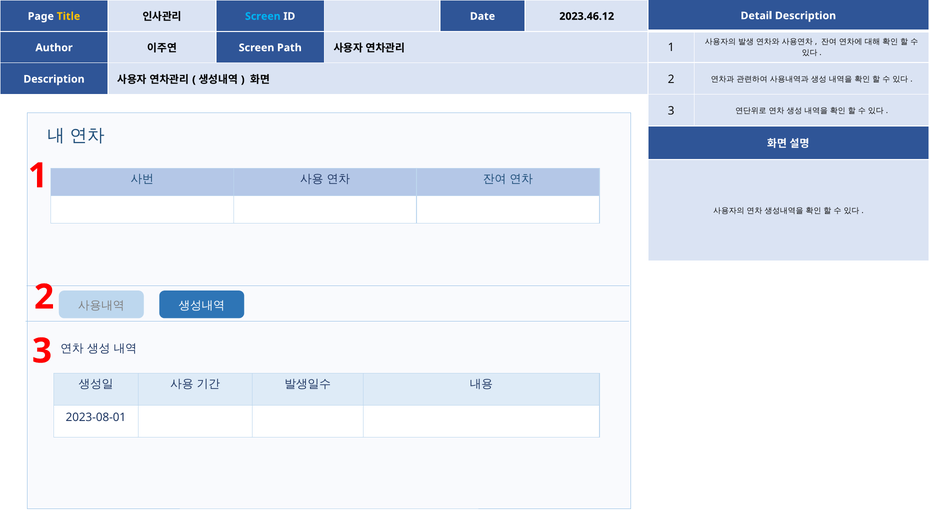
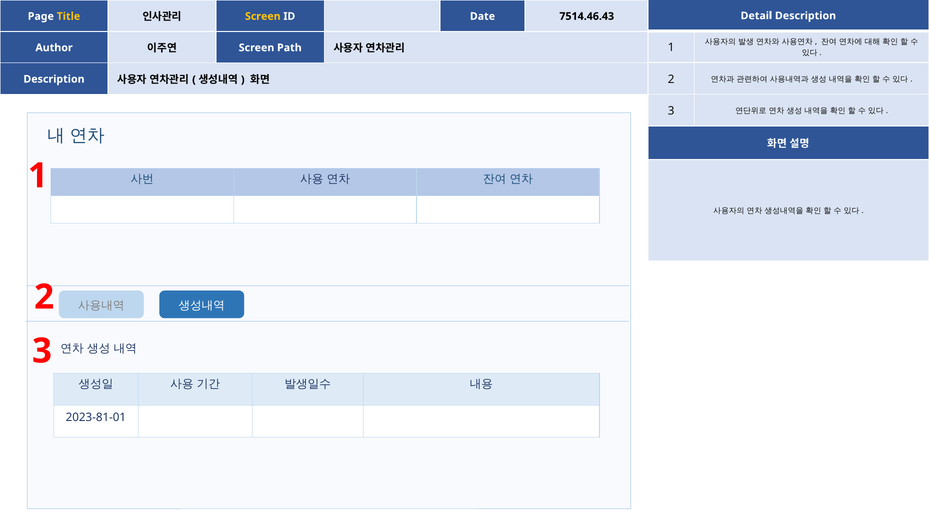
Screen at (263, 16) colour: light blue -> yellow
2023.46.12: 2023.46.12 -> 7514.46.43
2023-08-01: 2023-08-01 -> 2023-81-01
